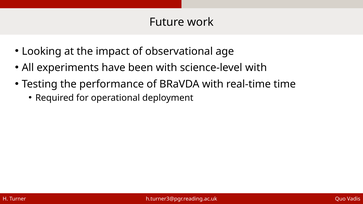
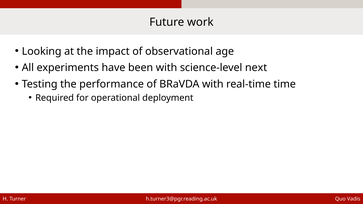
science-level with: with -> next
